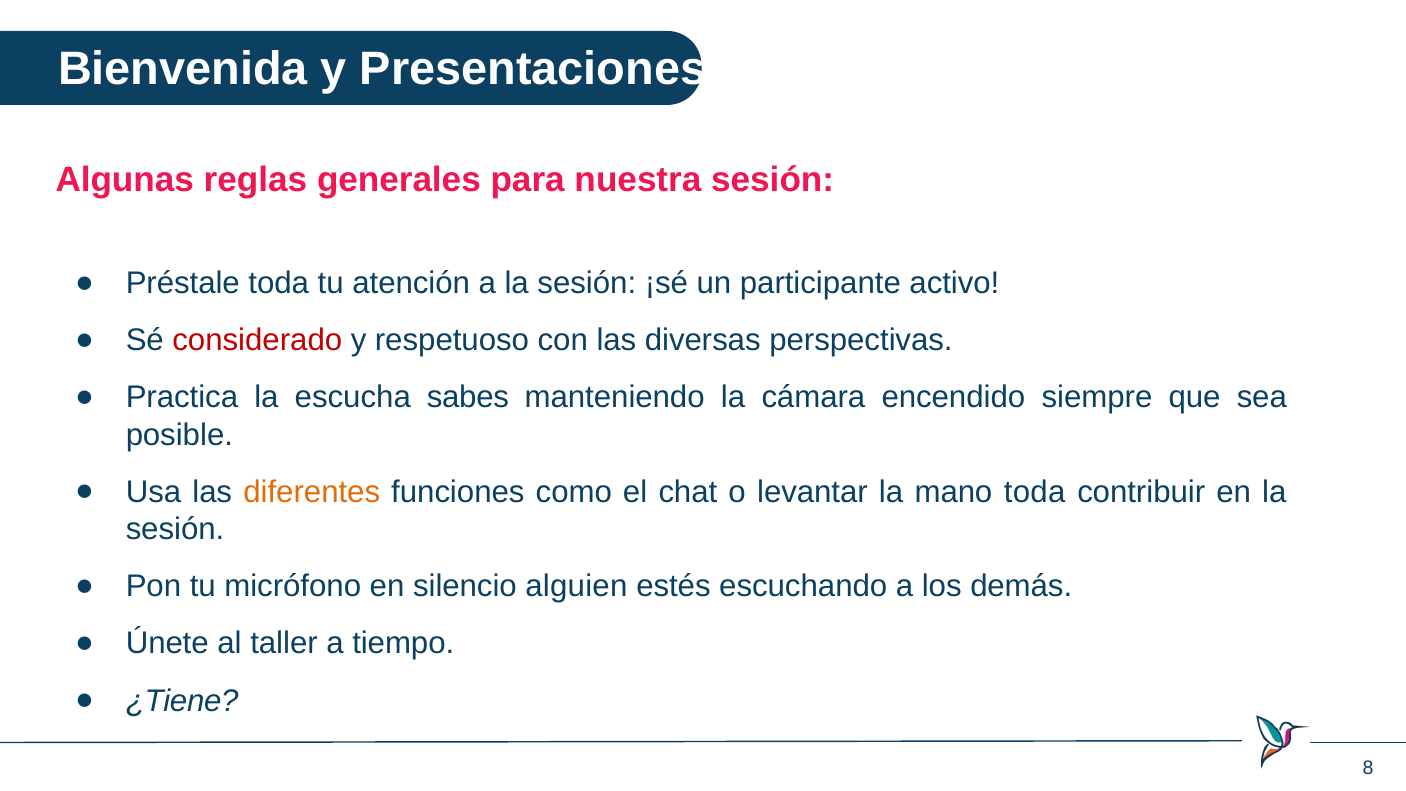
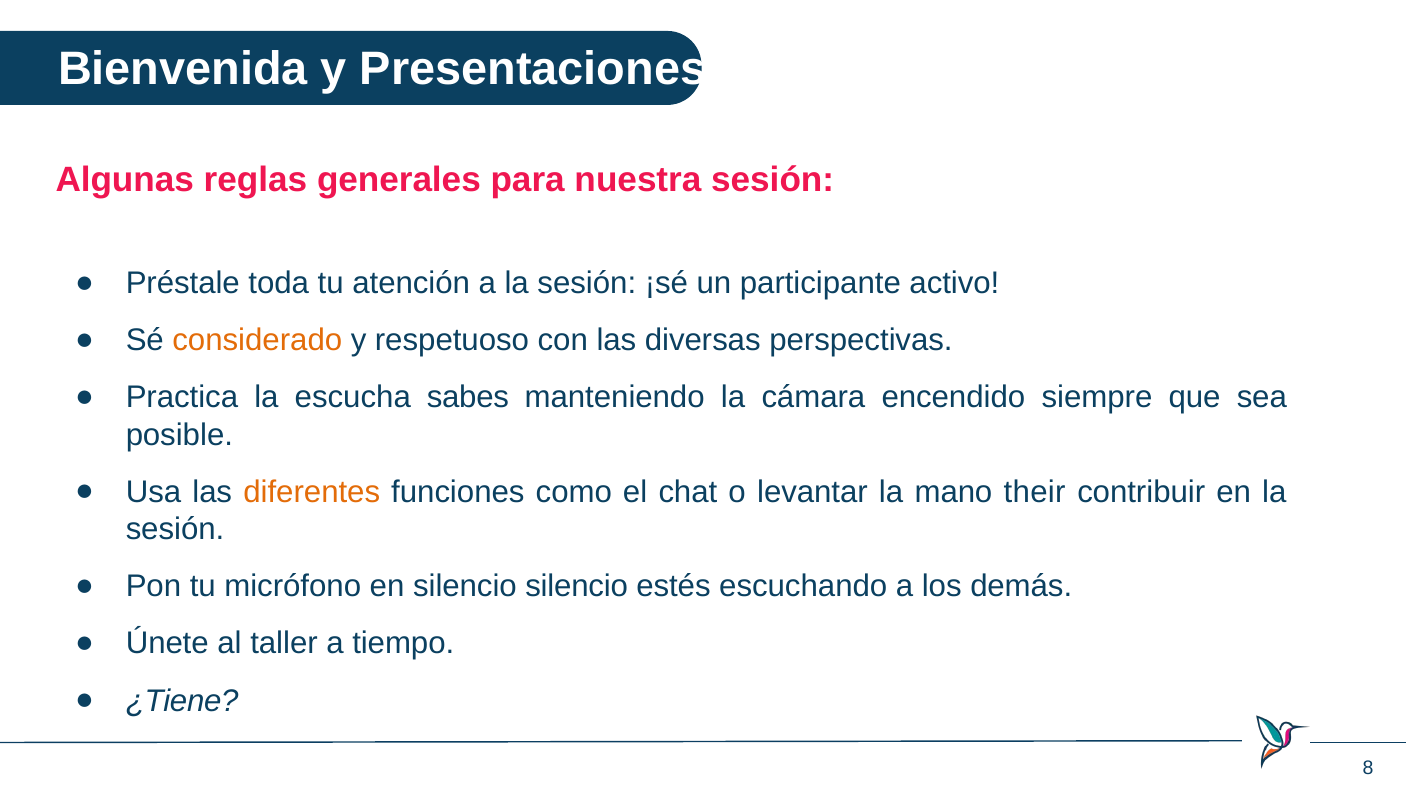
considerado colour: red -> orange
mano toda: toda -> their
silencio alguien: alguien -> silencio
